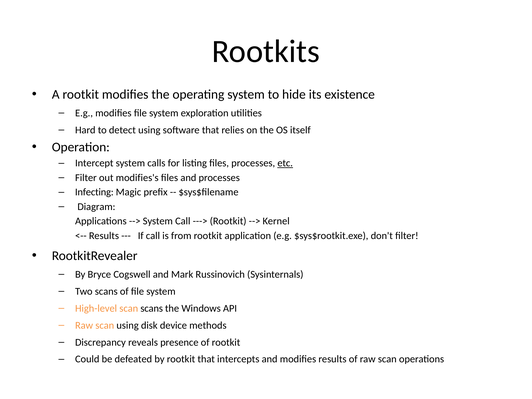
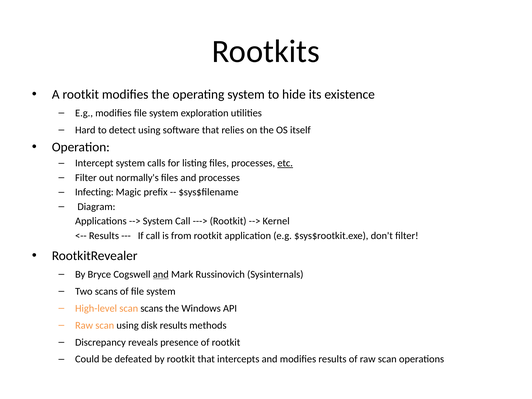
modifies's: modifies's -> normally's
and at (161, 274) underline: none -> present
disk device: device -> results
